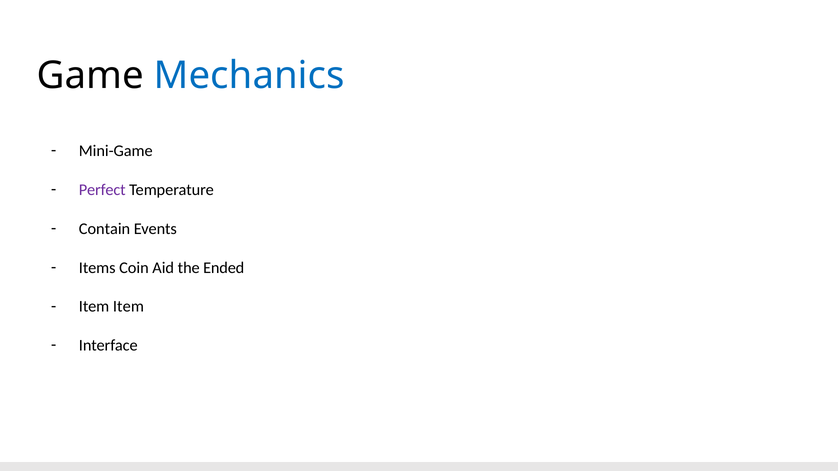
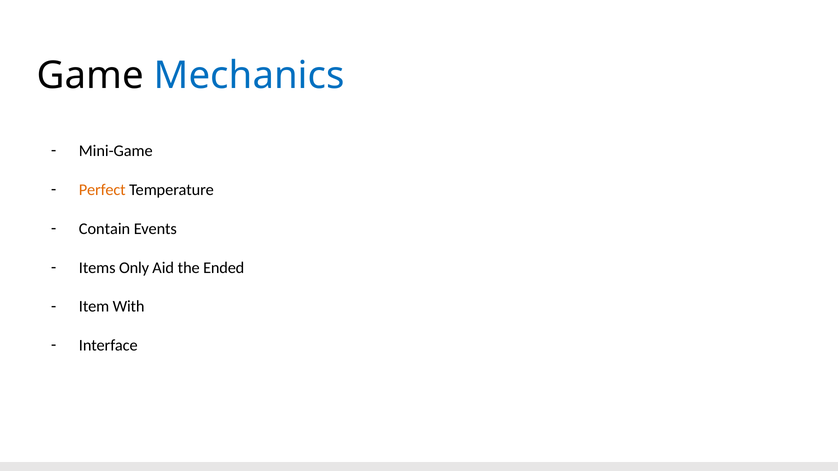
Perfect colour: purple -> orange
Coin: Coin -> Only
Item Item: Item -> With
